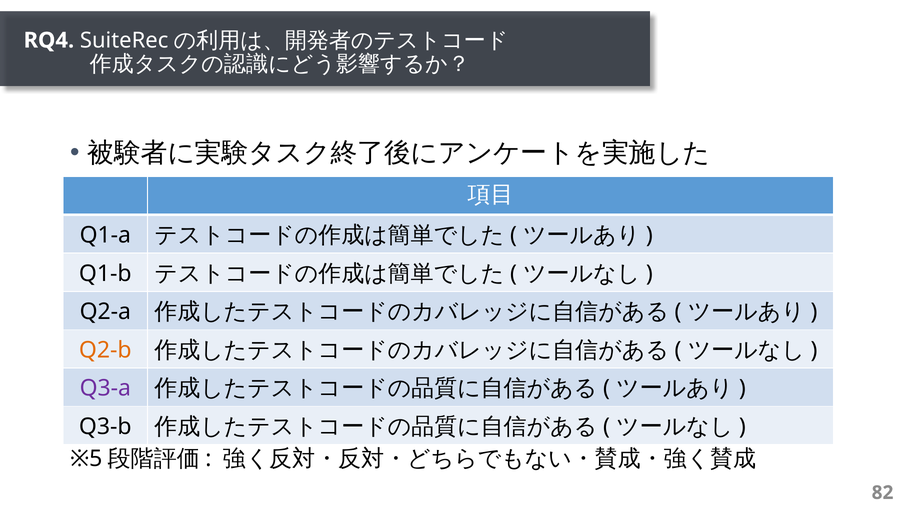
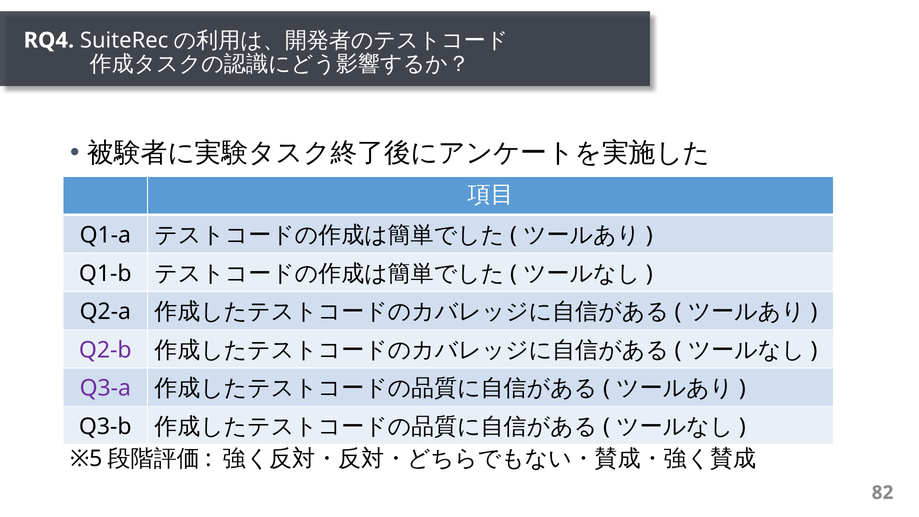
Q2-b colour: orange -> purple
